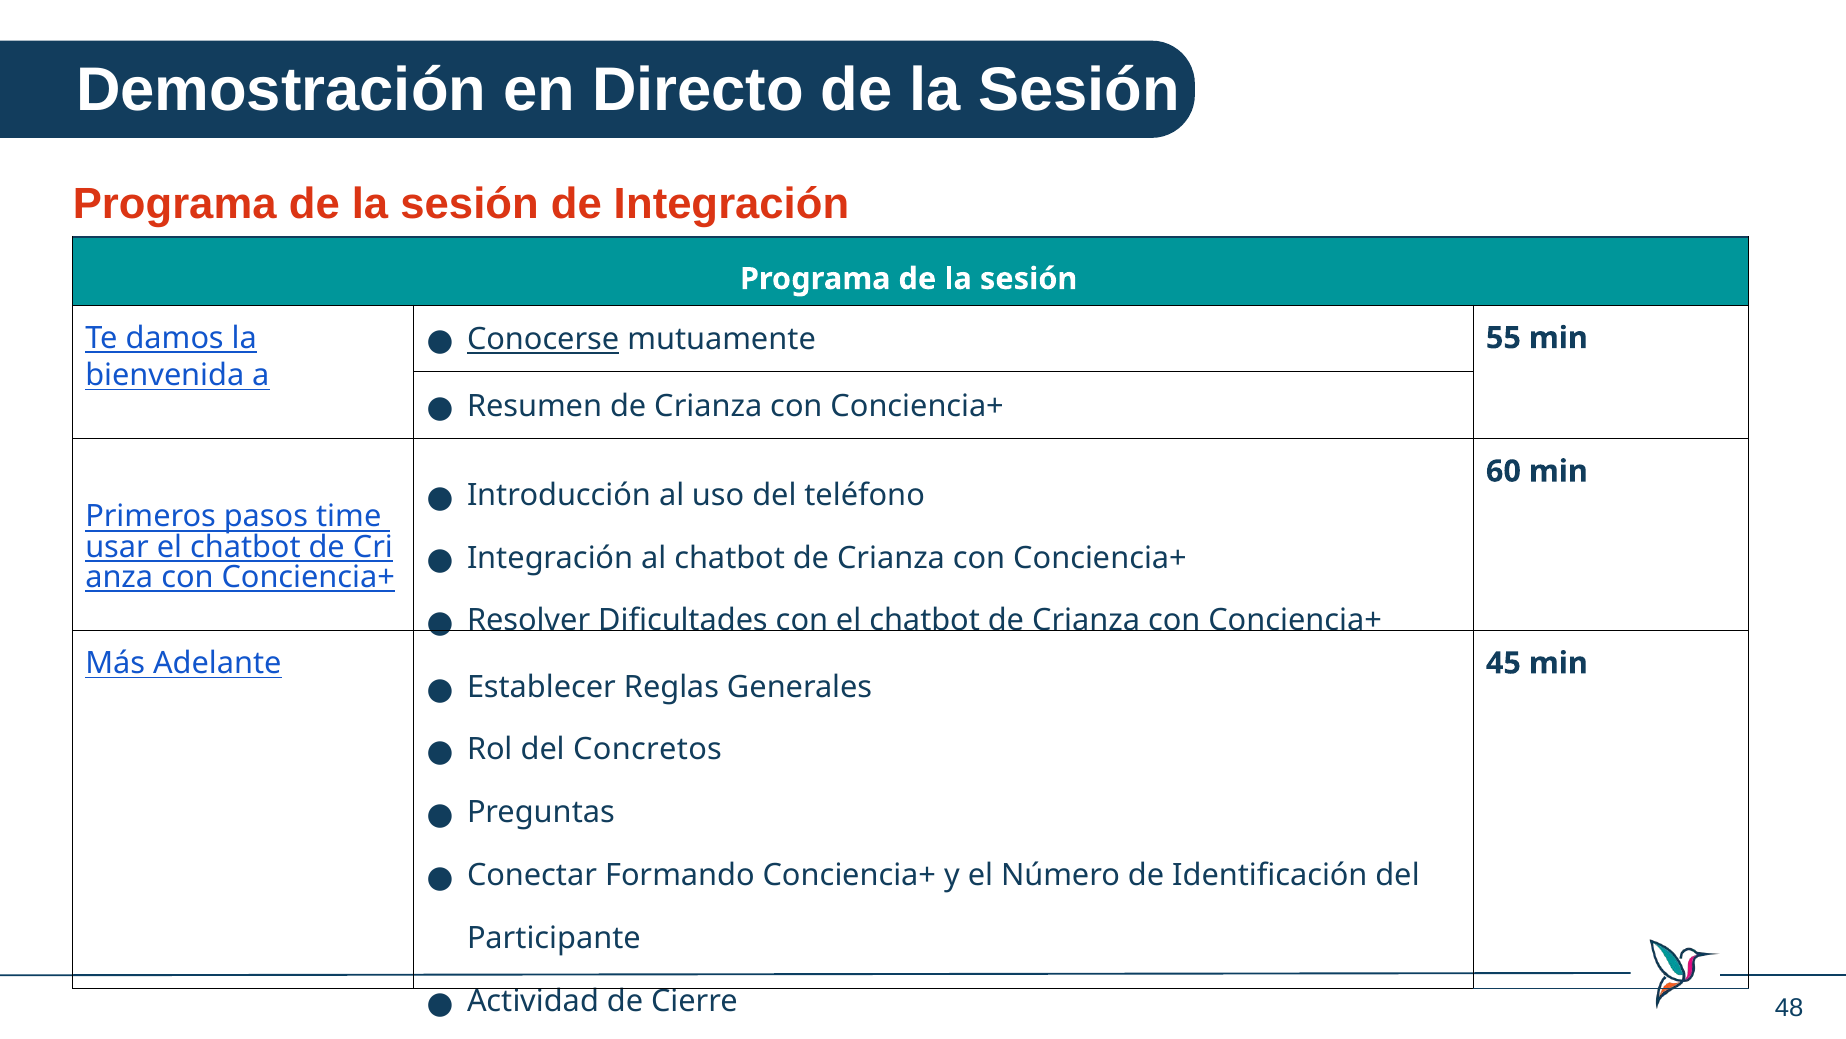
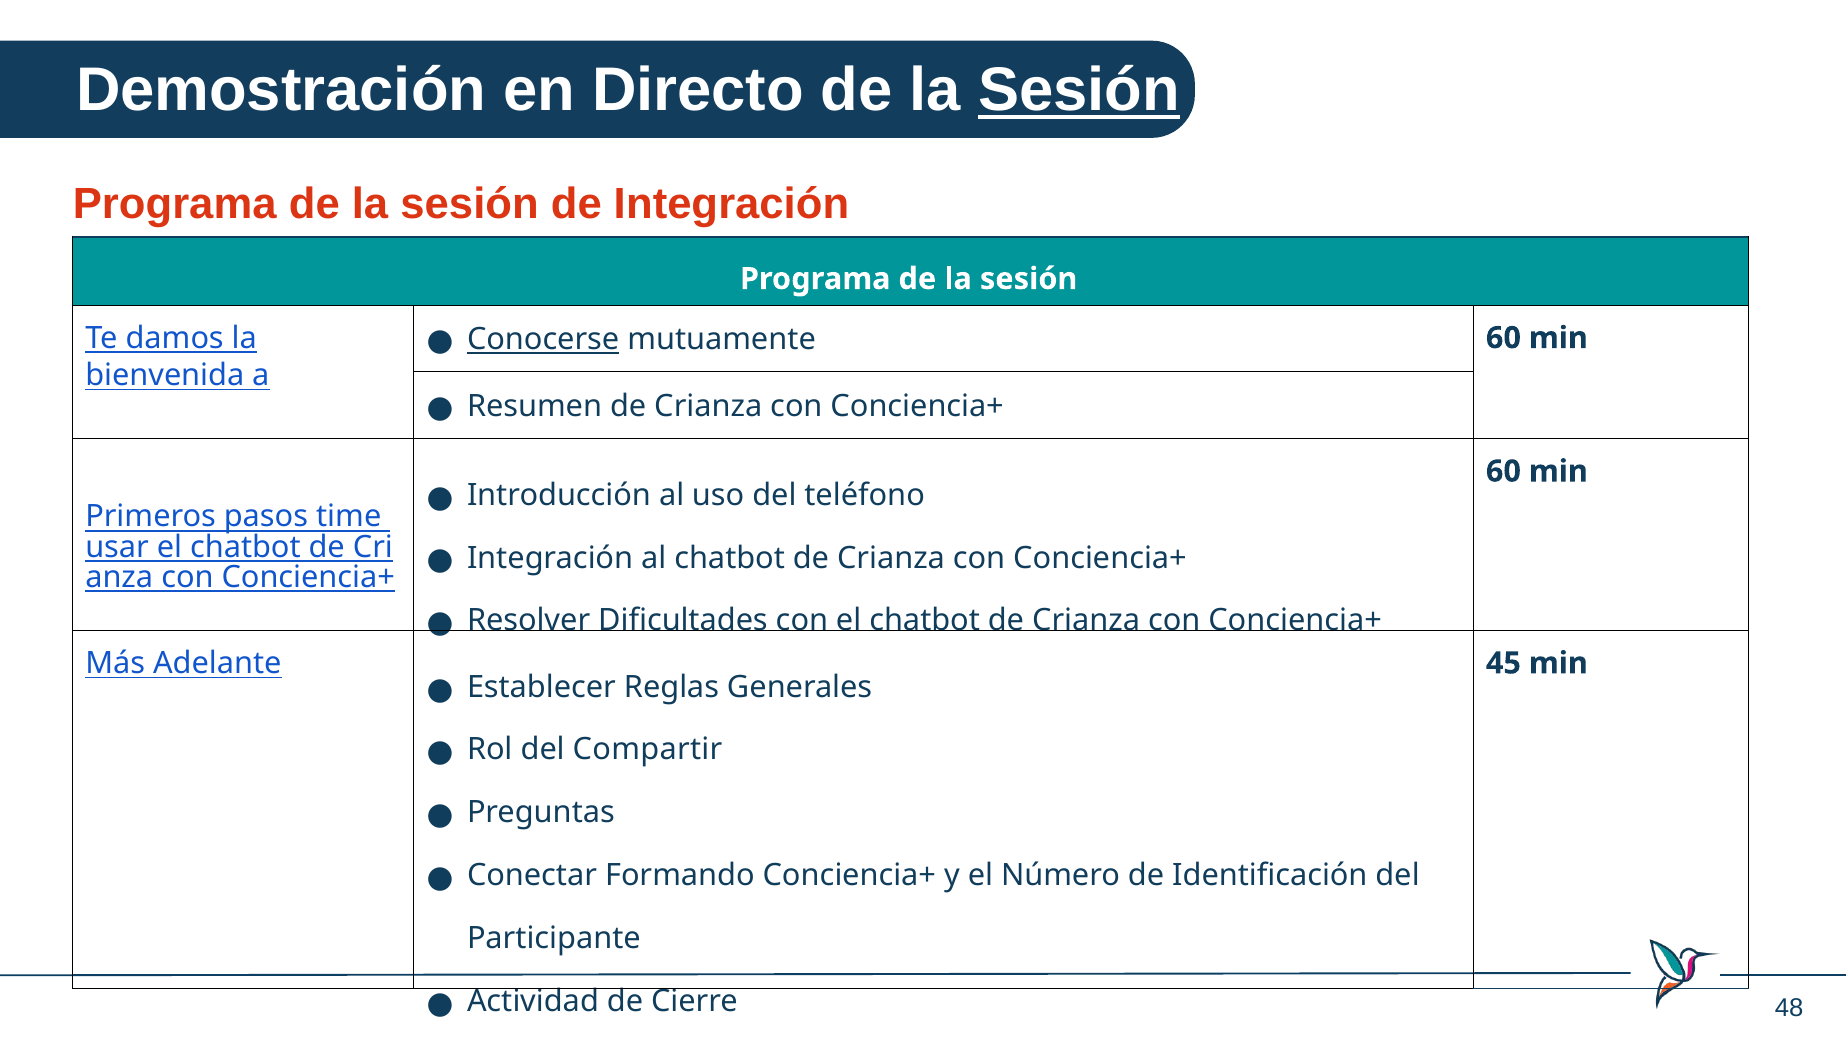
Sesión at (1079, 90) underline: none -> present
mutuamente 55: 55 -> 60
Concretos: Concretos -> Compartir
